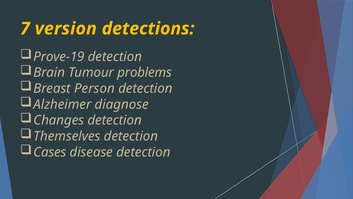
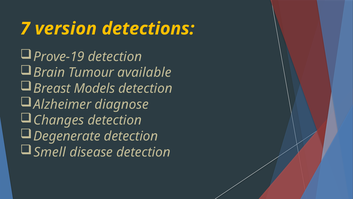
problems: problems -> available
Person: Person -> Models
Themselves: Themselves -> Degenerate
Cases: Cases -> Smell
